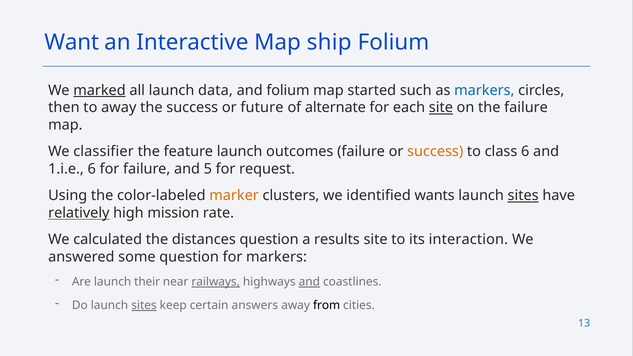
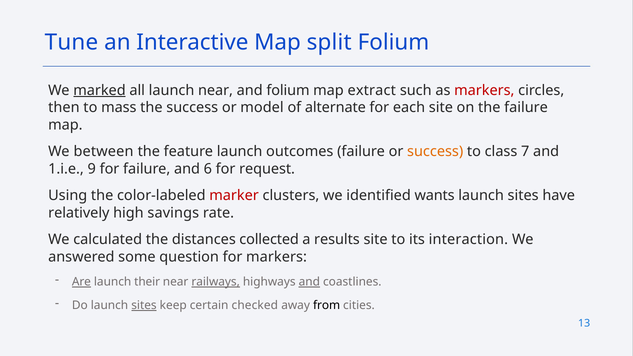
Want: Want -> Tune
ship: ship -> split
launch data: data -> near
started: started -> extract
markers at (484, 90) colour: blue -> red
to away: away -> mass
future: future -> model
site at (441, 108) underline: present -> none
classifier: classifier -> between
class 6: 6 -> 7
1.i.e 6: 6 -> 9
5: 5 -> 6
marker colour: orange -> red
sites at (523, 196) underline: present -> none
relatively underline: present -> none
mission: mission -> savings
distances question: question -> collected
Are underline: none -> present
answers: answers -> checked
